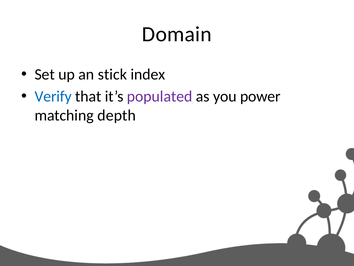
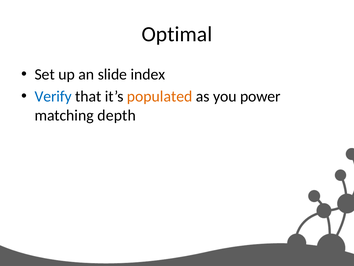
Domain: Domain -> Optimal
stick: stick -> slide
populated colour: purple -> orange
